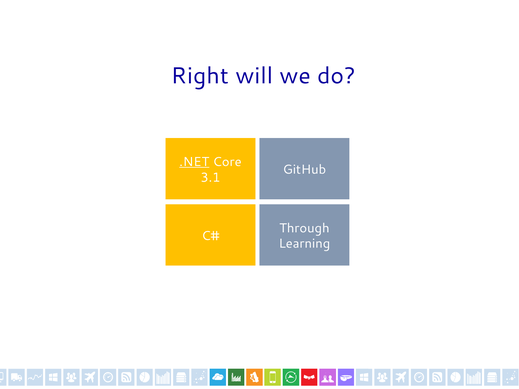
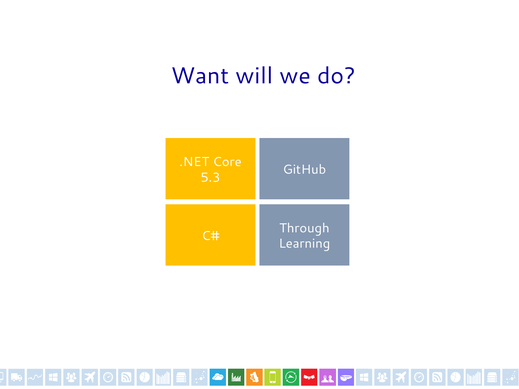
Right: Right -> Want
.NET underline: present -> none
3.1: 3.1 -> 5.3
